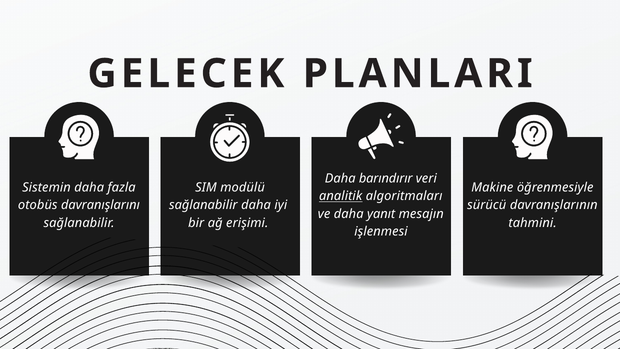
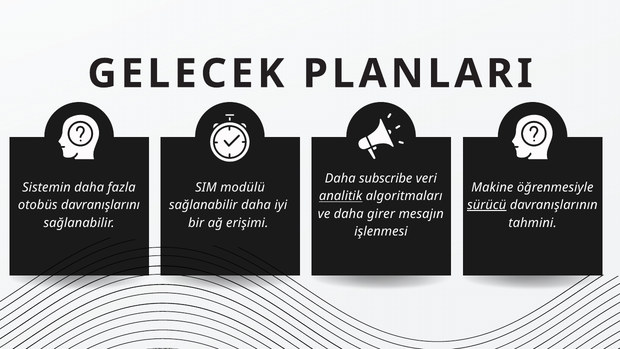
barındırır: barındırır -> subscribe
sürücü underline: none -> present
yanıt: yanıt -> girer
